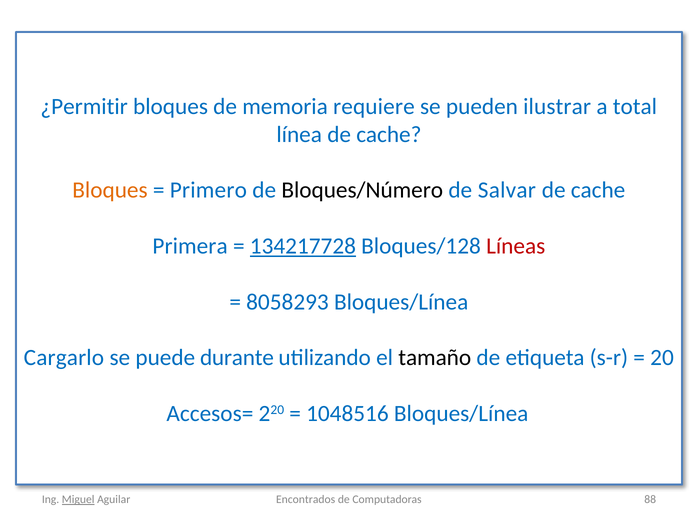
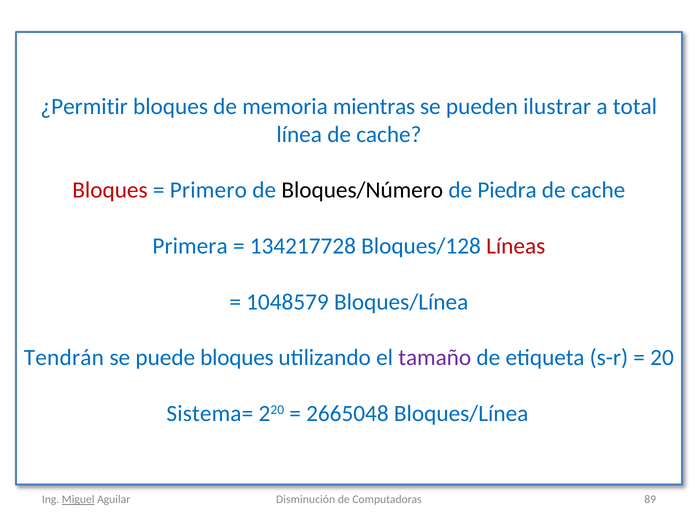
requiere: requiere -> mientras
Bloques at (110, 191) colour: orange -> red
Salvar: Salvar -> Piedra
134217728 underline: present -> none
8058293: 8058293 -> 1048579
Cargarlo: Cargarlo -> Tendrán
puede durante: durante -> bloques
tamaño colour: black -> purple
Accesos=: Accesos= -> Sistema=
1048516: 1048516 -> 2665048
Encontrados: Encontrados -> Disminución
88: 88 -> 89
